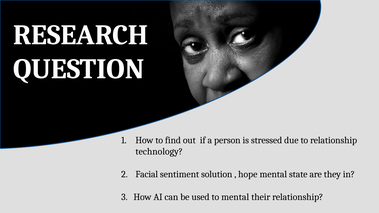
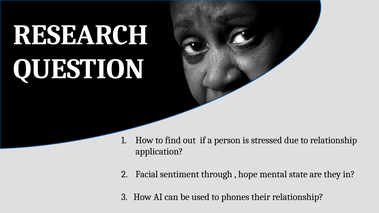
technology: technology -> application
solution: solution -> through
to mental: mental -> phones
